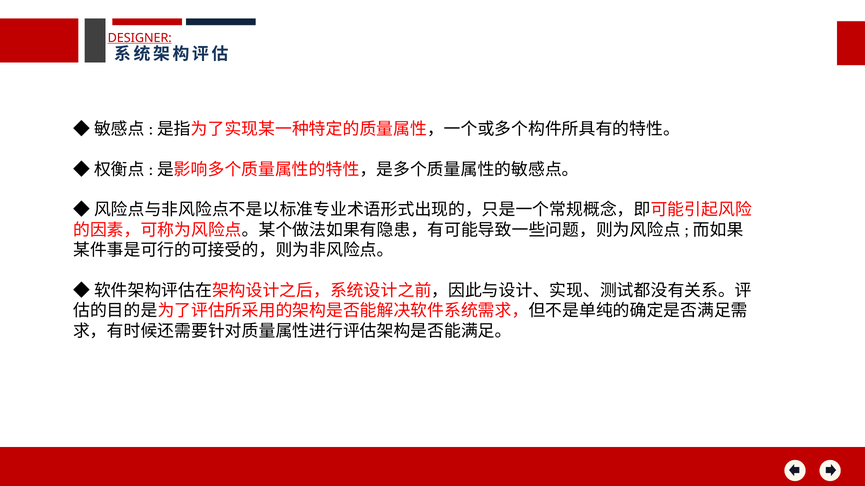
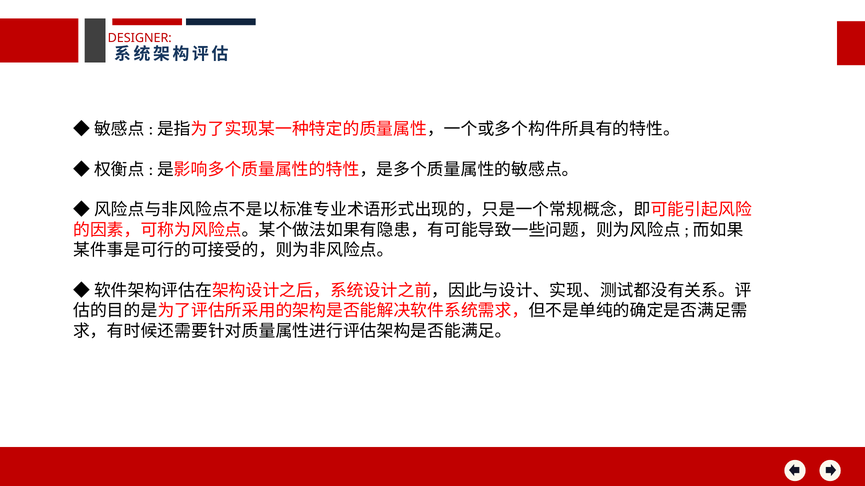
DESIGNER underline: present -> none
